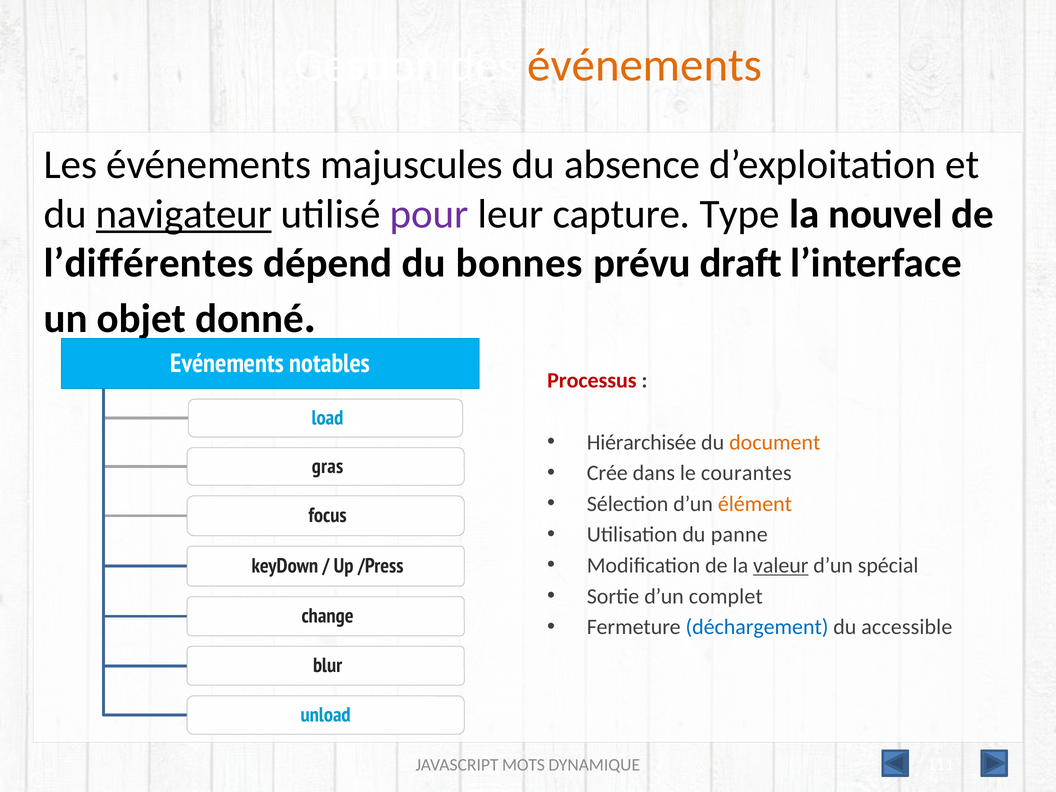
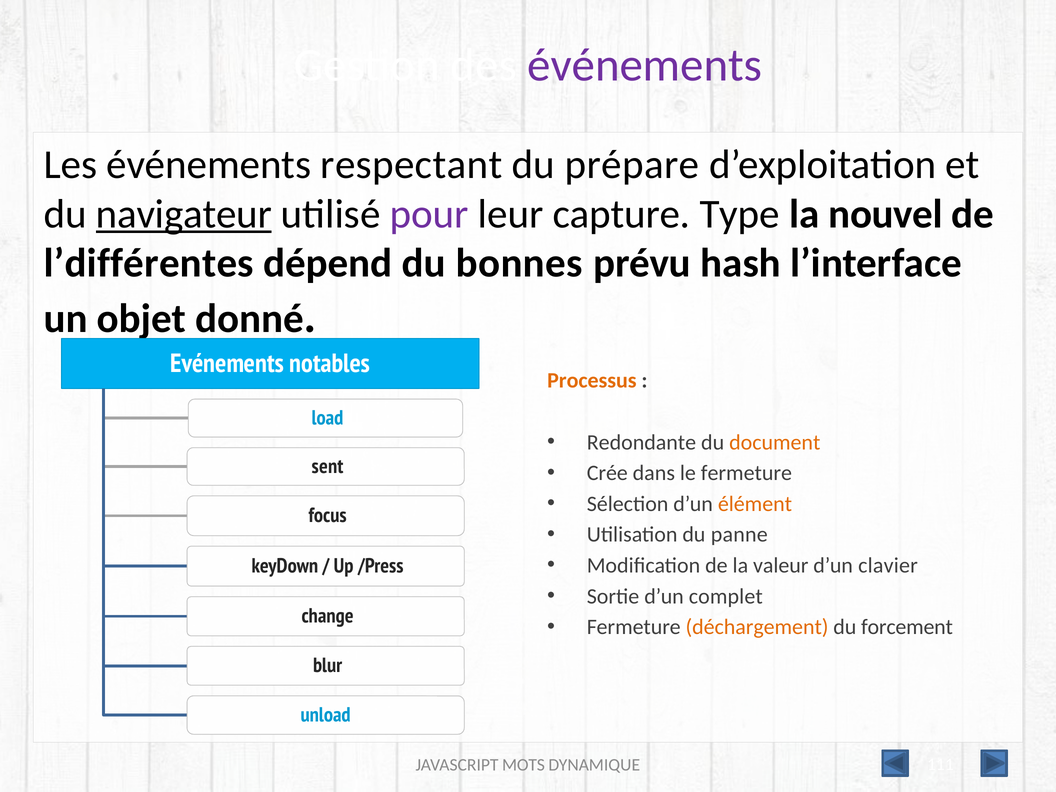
événements at (645, 65) colour: orange -> purple
majuscules: majuscules -> respectant
absence: absence -> prépare
draft: draft -> hash
Processus colour: red -> orange
Hiérarchisée: Hiérarchisée -> Redondante
gras: gras -> sent
le courantes: courantes -> fermeture
valeur underline: present -> none
spécial: spécial -> clavier
déchargement colour: blue -> orange
accessible: accessible -> forcement
